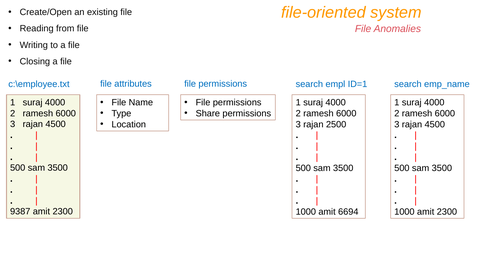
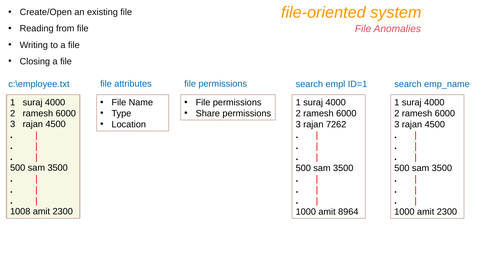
2500: 2500 -> 7262
9387: 9387 -> 1008
6694: 6694 -> 8964
